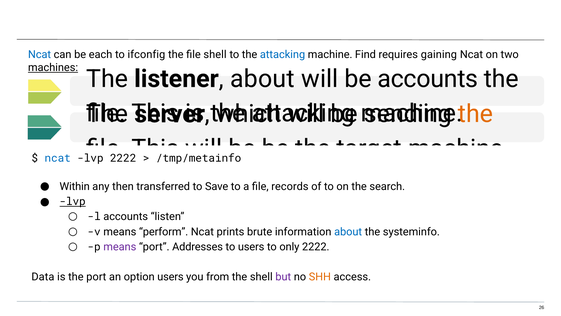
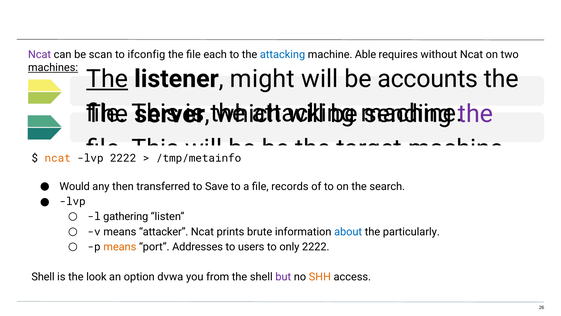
Ncat at (40, 54) colour: blue -> purple
each: each -> scan
file shell: shell -> each
Find: Find -> Able
gaining: gaining -> without
The at (107, 79) underline: none -> present
listener about: about -> might
the at (475, 114) colour: orange -> purple
ncat at (58, 158) colour: blue -> orange
Within: Within -> Would
lvp at (73, 201) underline: present -> none
l accounts: accounts -> gathering
perform: perform -> attacker
systeminfo: systeminfo -> particularly
means at (120, 246) colour: purple -> orange
Data at (43, 277): Data -> Shell
the port: port -> look
option users: users -> dvwa
